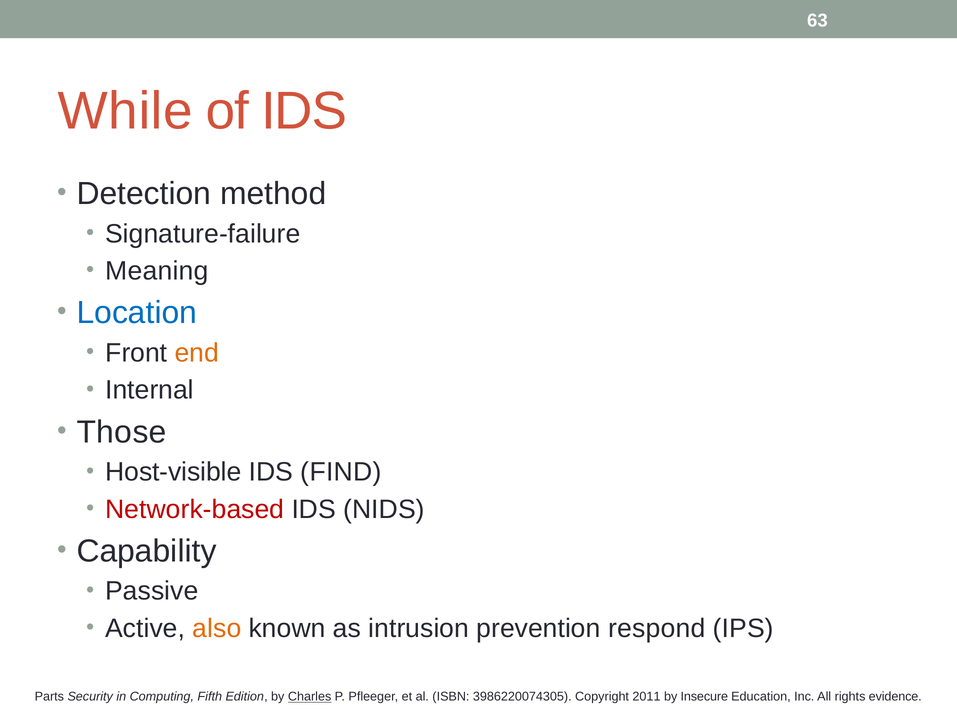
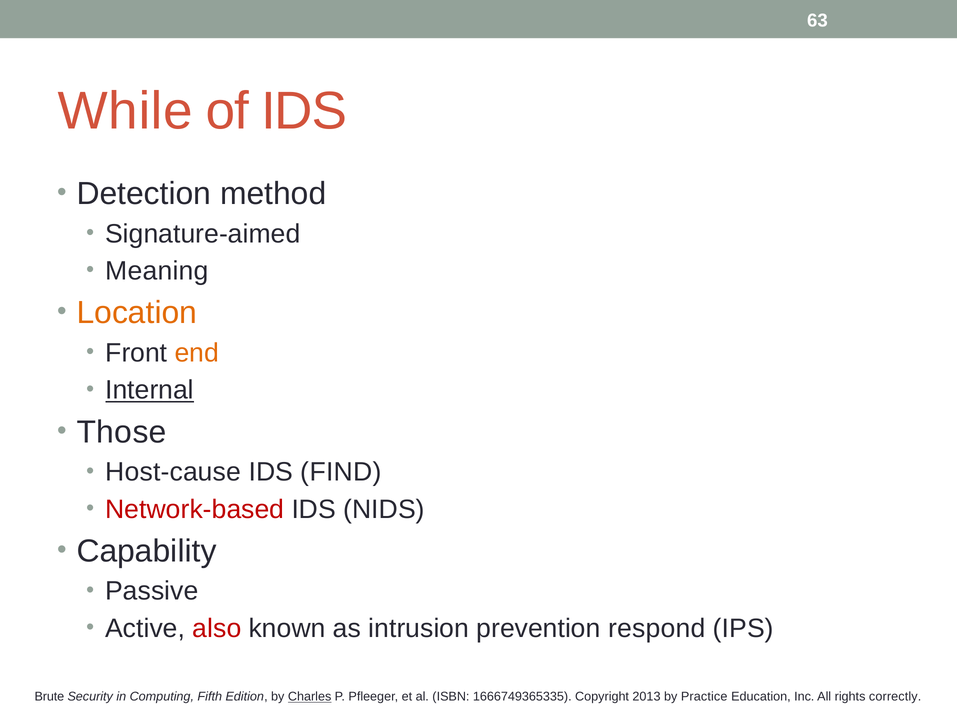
Signature-failure: Signature-failure -> Signature-aimed
Location colour: blue -> orange
Internal underline: none -> present
Host-visible: Host-visible -> Host-cause
also colour: orange -> red
Parts: Parts -> Brute
3986220074305: 3986220074305 -> 1666749365335
2011: 2011 -> 2013
Insecure: Insecure -> Practice
evidence: evidence -> correctly
